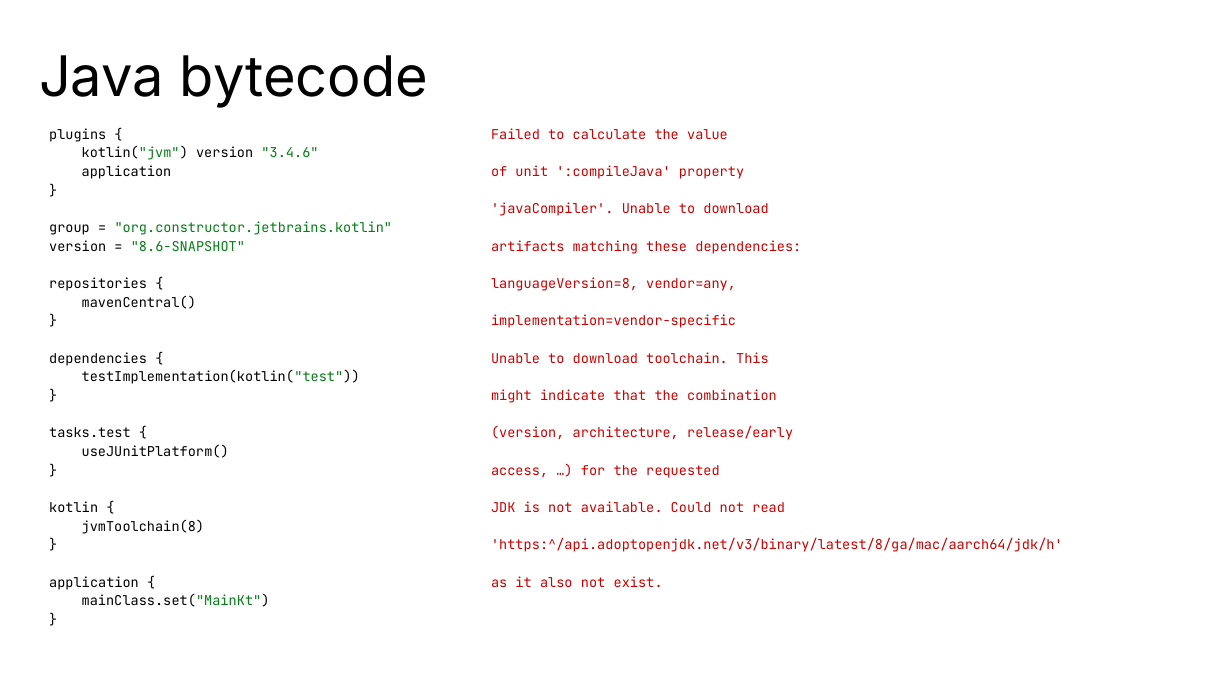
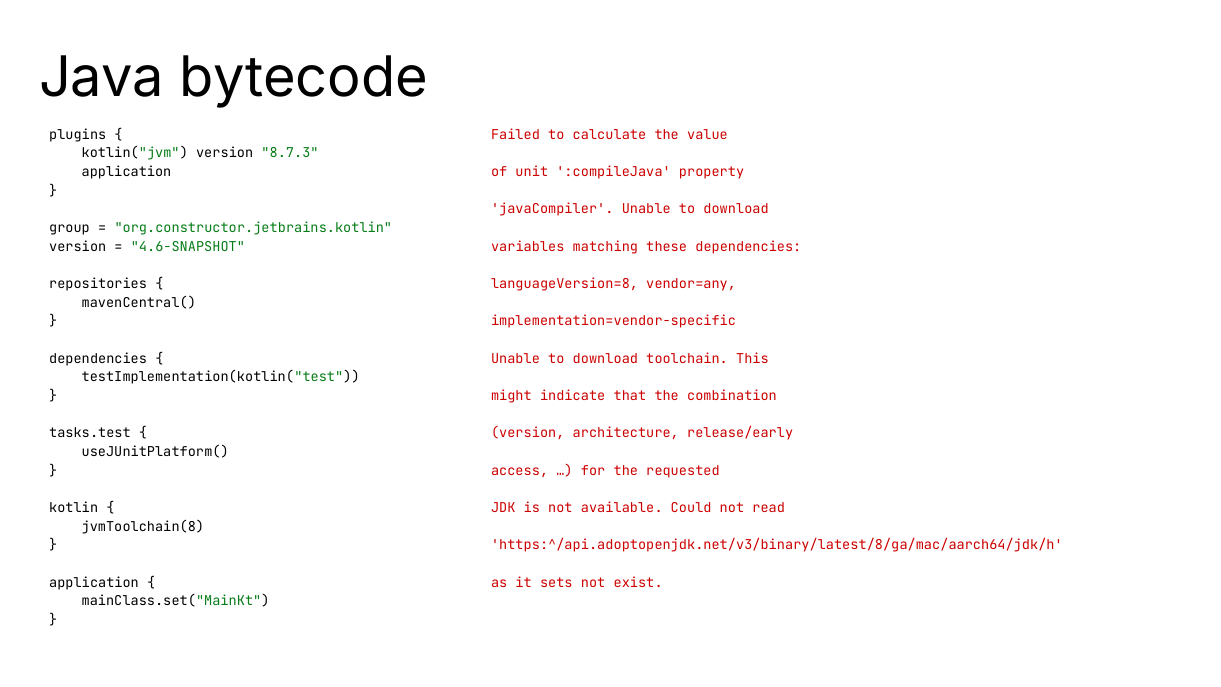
3.4.6: 3.4.6 -> 8.7.3
8.6-SNAPSHOT: 8.6-SNAPSHOT -> 4.6-SNAPSHOT
artifacts: artifacts -> variables
also: also -> sets
